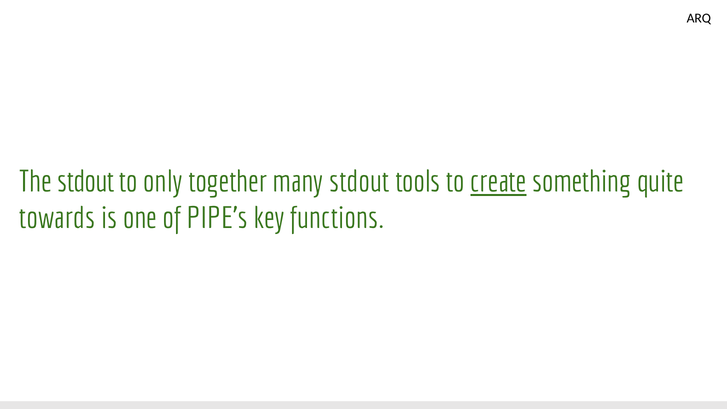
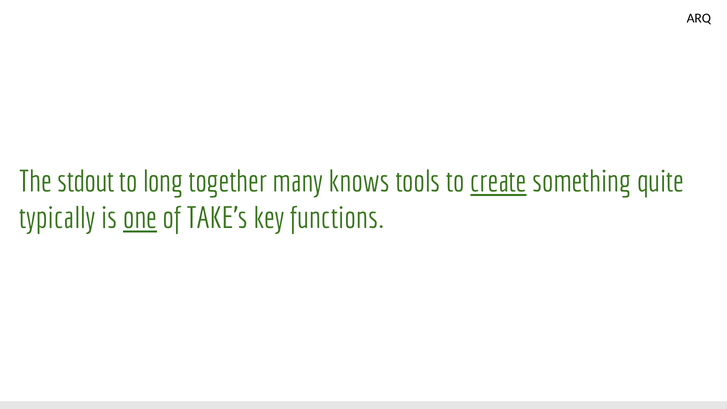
only: only -> long
many stdout: stdout -> knows
towards: towards -> typically
one underline: none -> present
PIPE's: PIPE's -> TAKE's
